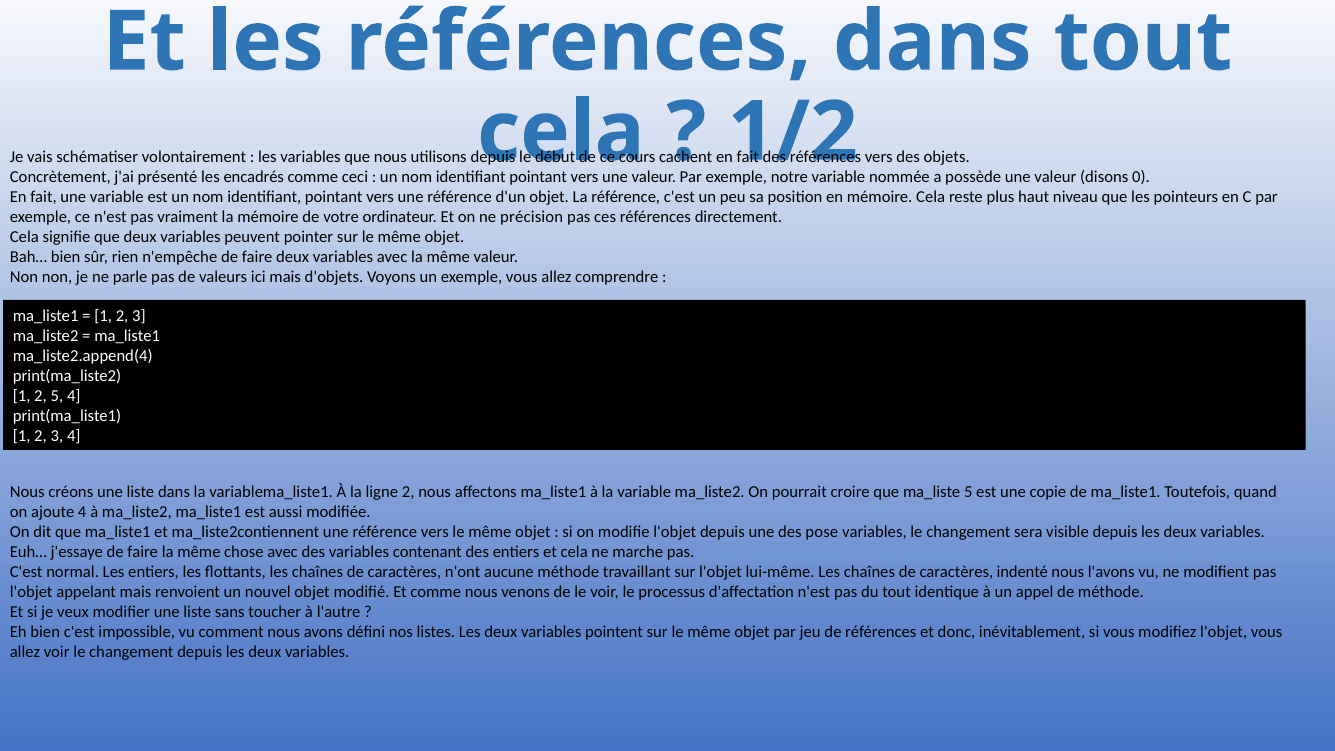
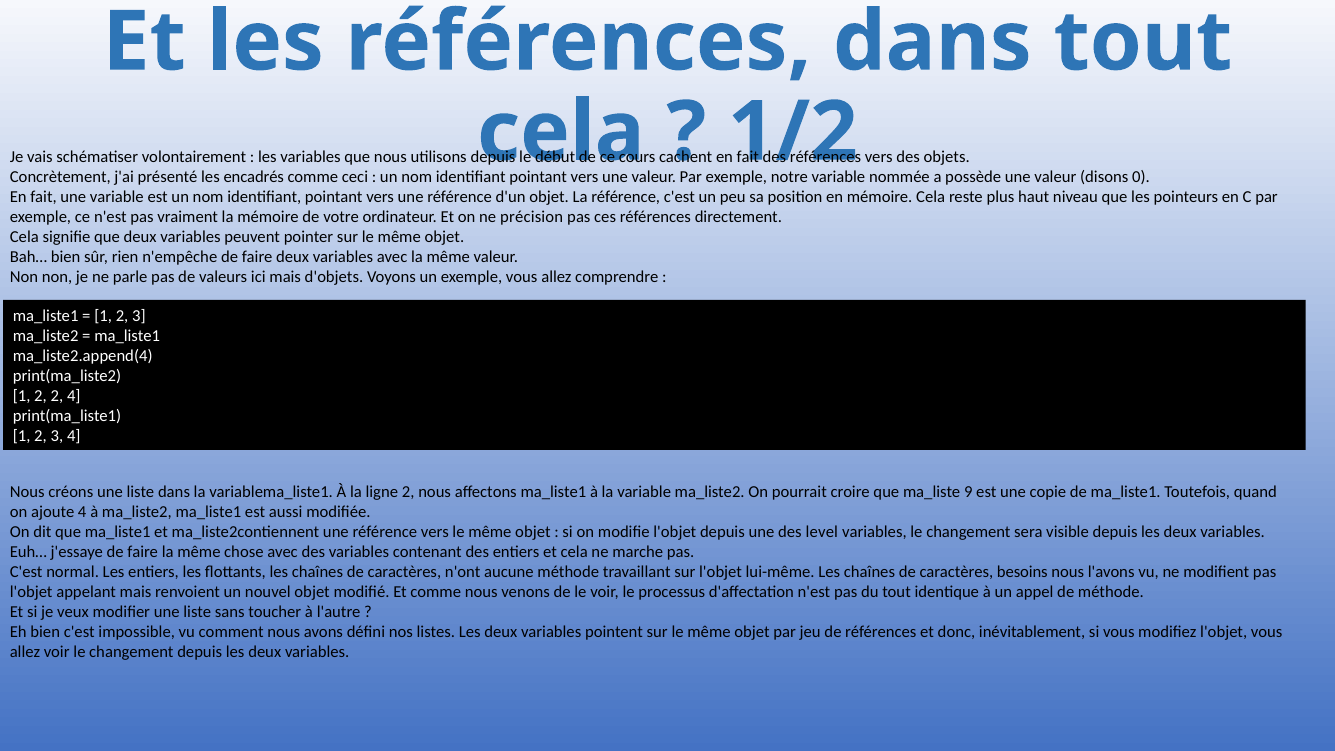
2 5: 5 -> 2
ma_liste 5: 5 -> 9
pose: pose -> level
indenté: indenté -> besoins
